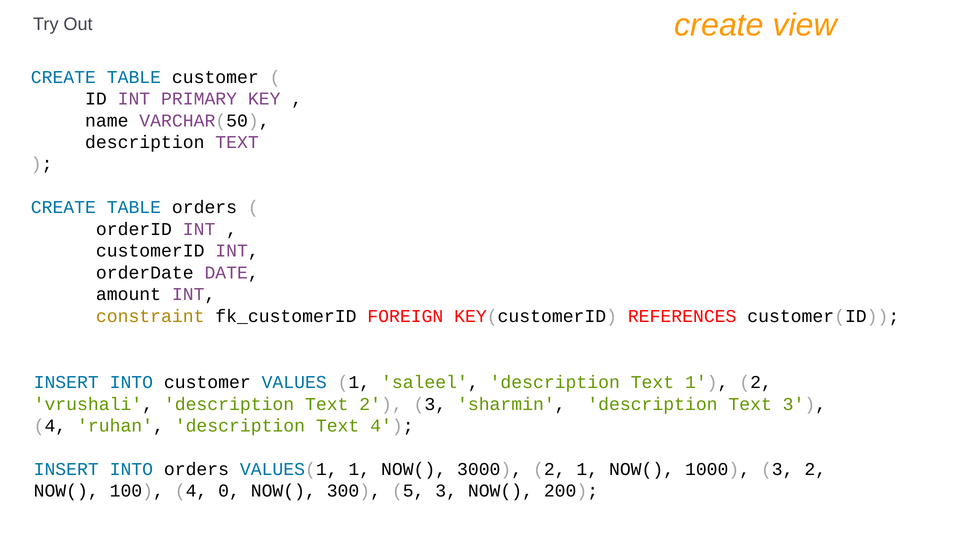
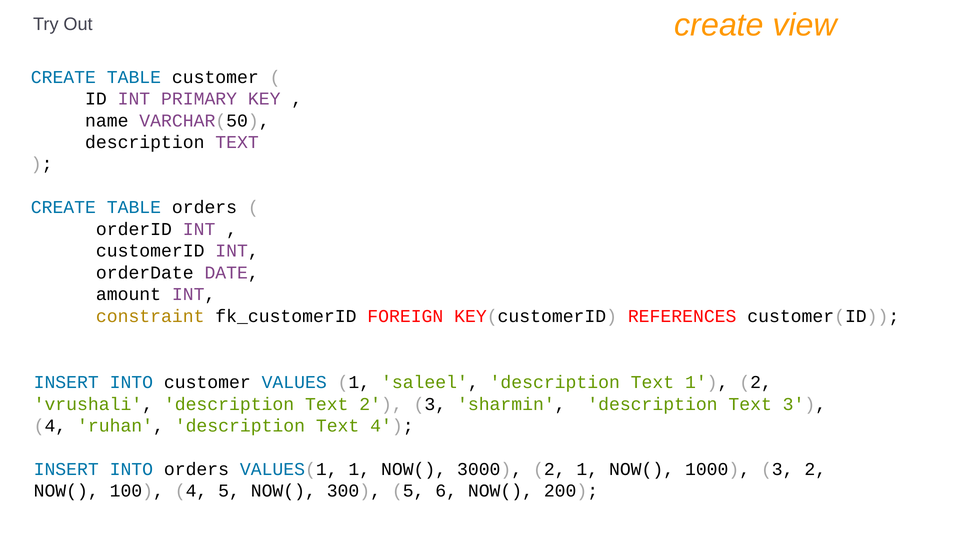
4 0: 0 -> 5
5 3: 3 -> 6
